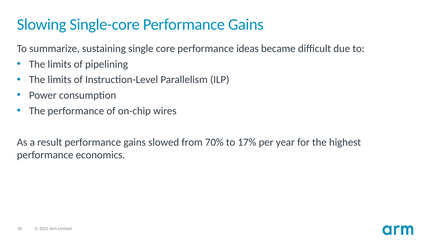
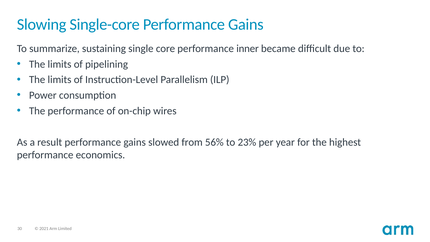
ideas: ideas -> inner
70%: 70% -> 56%
17%: 17% -> 23%
